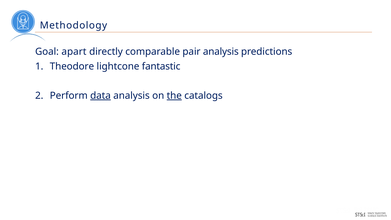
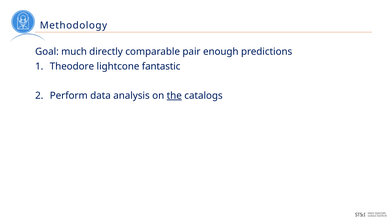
apart: apart -> much
pair analysis: analysis -> enough
data underline: present -> none
